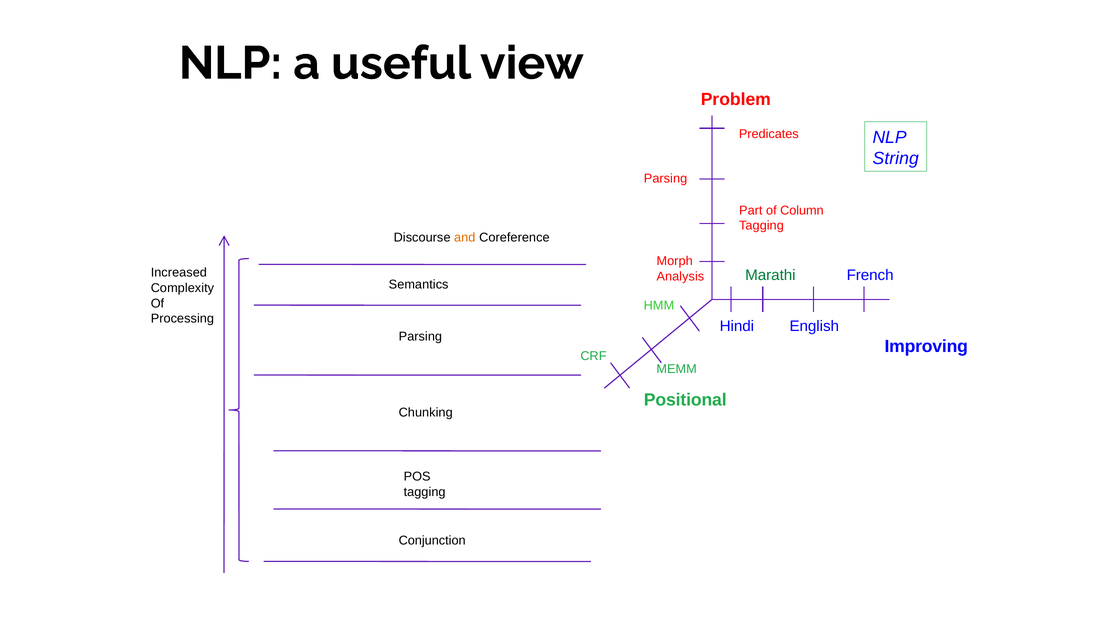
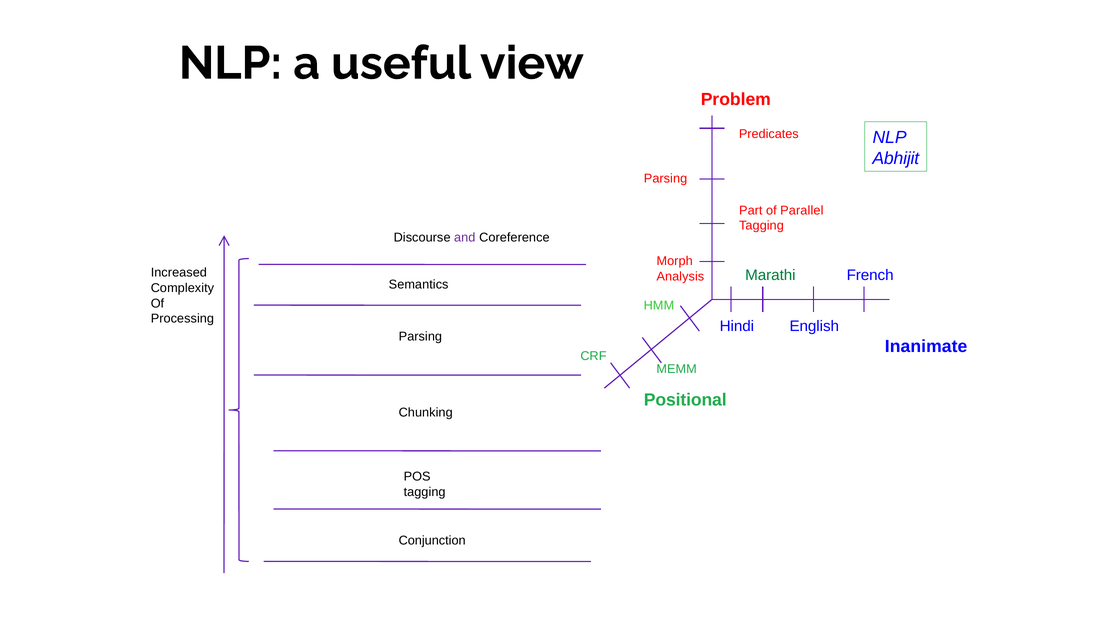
String: String -> Abhijit
Column: Column -> Parallel
and colour: orange -> purple
Improving: Improving -> Inanimate
